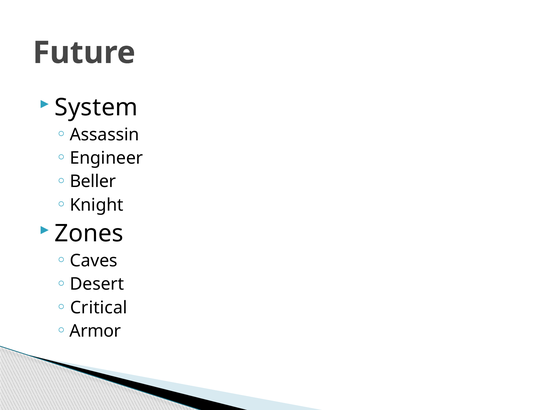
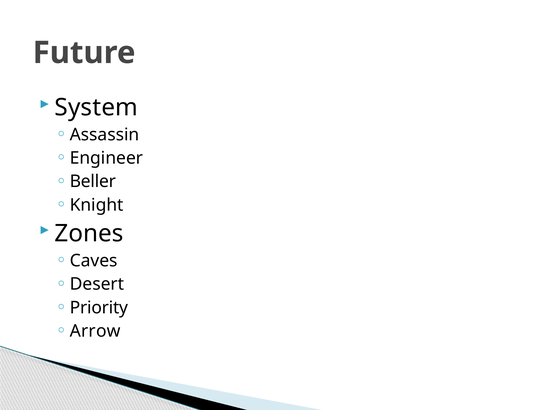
Critical: Critical -> Priority
Armor: Armor -> Arrow
